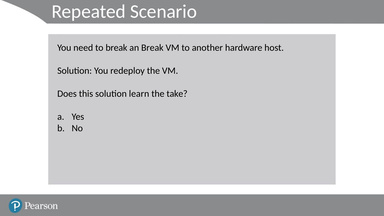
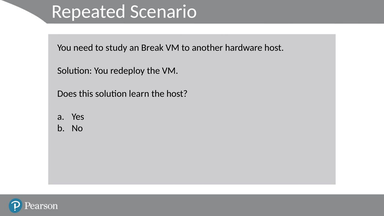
to break: break -> study
the take: take -> host
